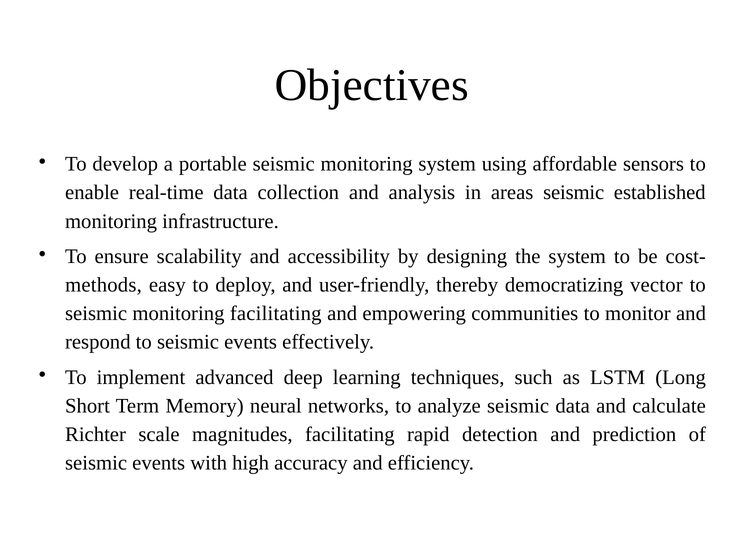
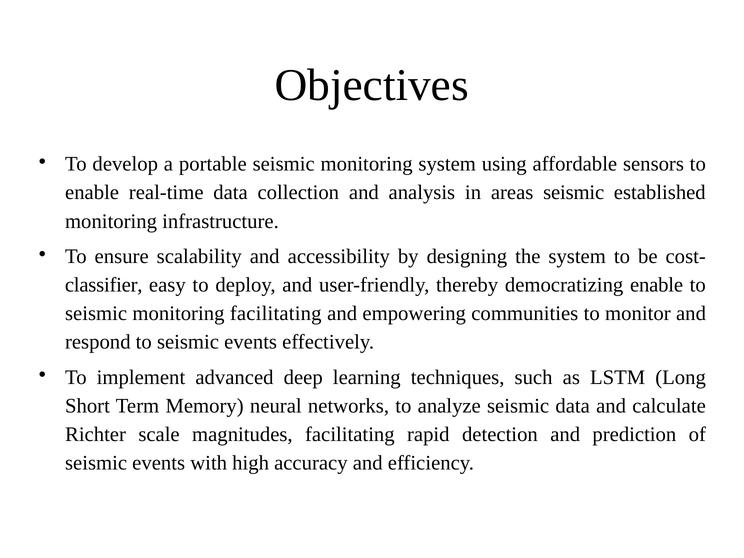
methods: methods -> classifier
democratizing vector: vector -> enable
